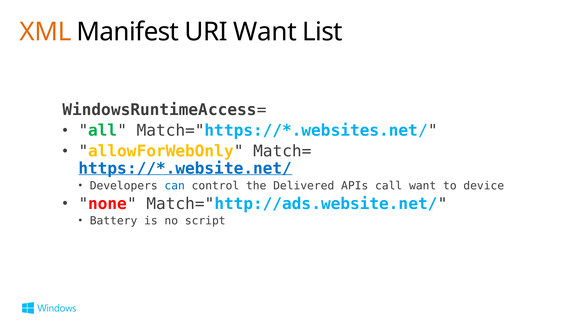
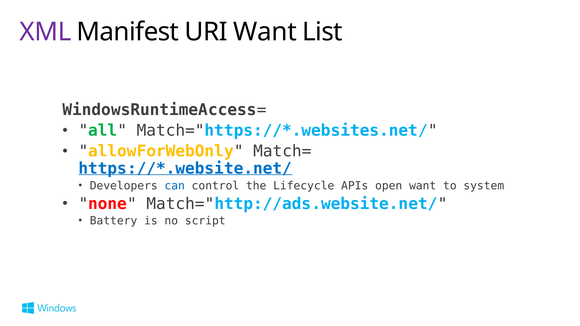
XML colour: orange -> purple
Delivered: Delivered -> Lifecycle
call: call -> open
device: device -> system
